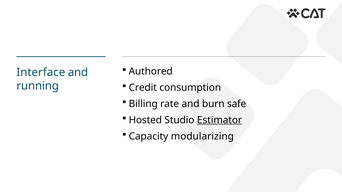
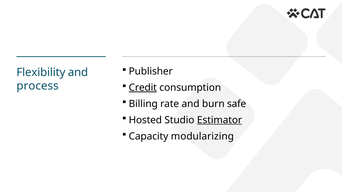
Authored: Authored -> Publisher
Interface: Interface -> Flexibility
running: running -> process
Credit underline: none -> present
